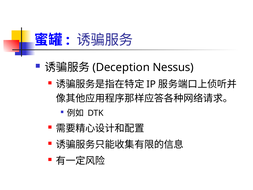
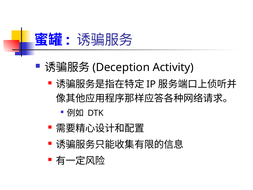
Nessus: Nessus -> Activity
